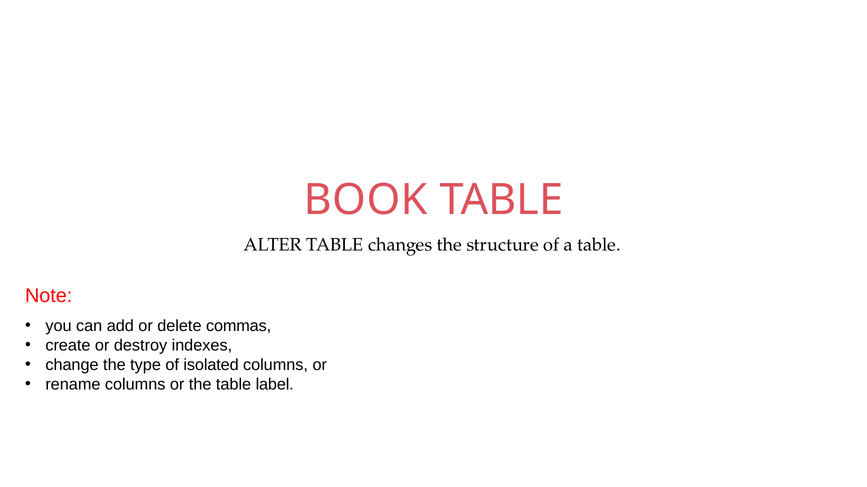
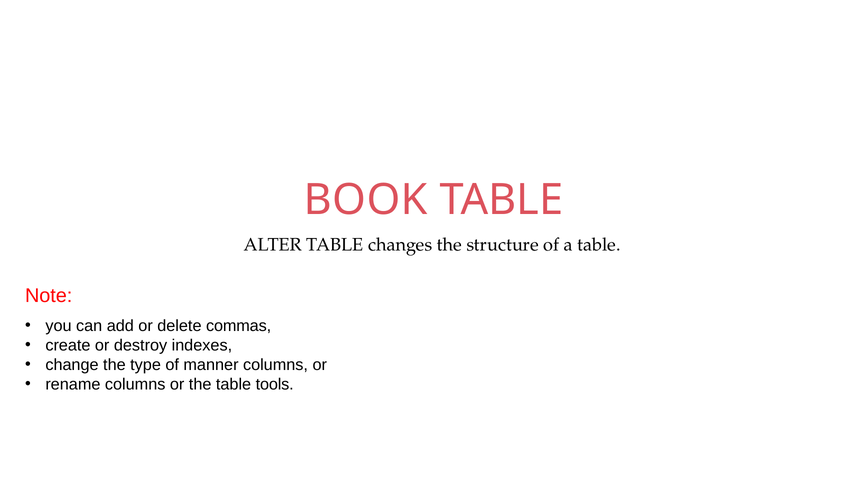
isolated: isolated -> manner
label: label -> tools
